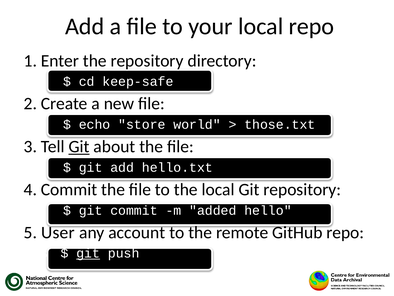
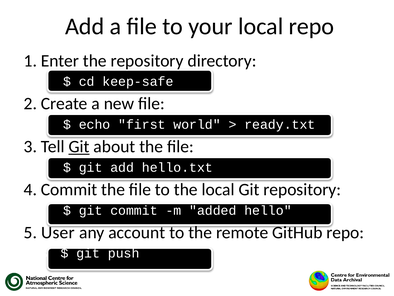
store: store -> first
those.txt: those.txt -> ready.txt
git at (88, 253) underline: present -> none
